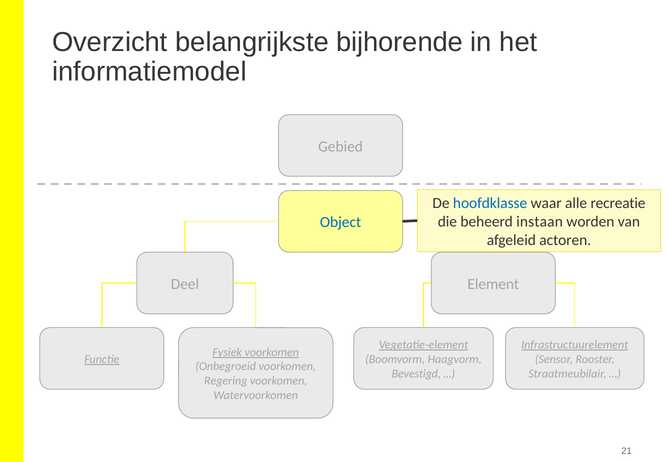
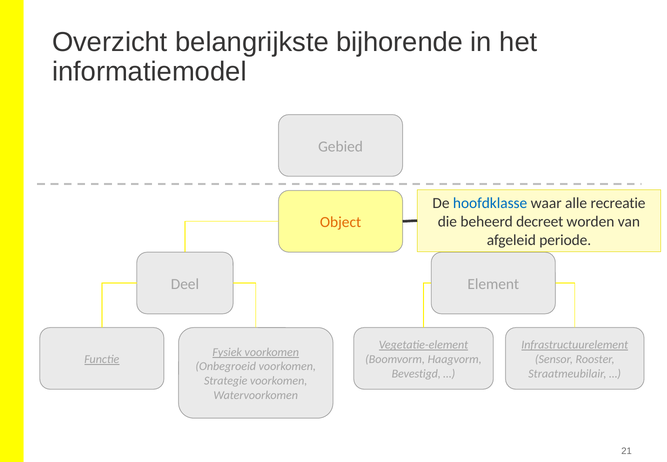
instaan: instaan -> decreet
Object colour: blue -> orange
actoren: actoren -> periode
Regering: Regering -> Strategie
